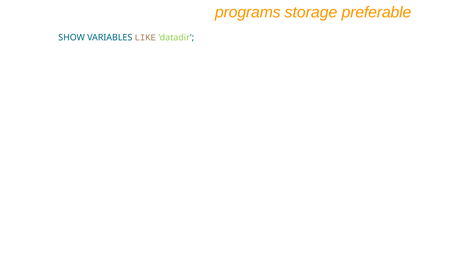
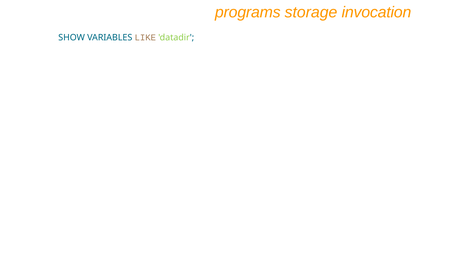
preferable: preferable -> invocation
